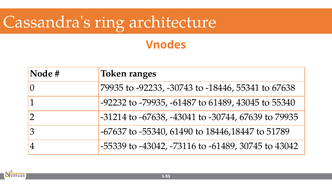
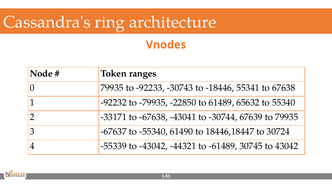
-61487: -61487 -> -22850
43045: 43045 -> 65632
-31214: -31214 -> -33171
51789: 51789 -> 30724
-73116: -73116 -> -44321
